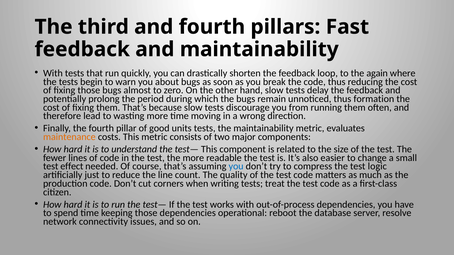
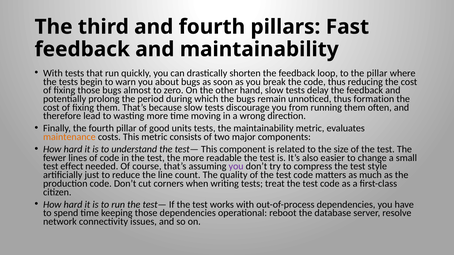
the again: again -> pillar
you at (236, 167) colour: blue -> purple
logic: logic -> style
